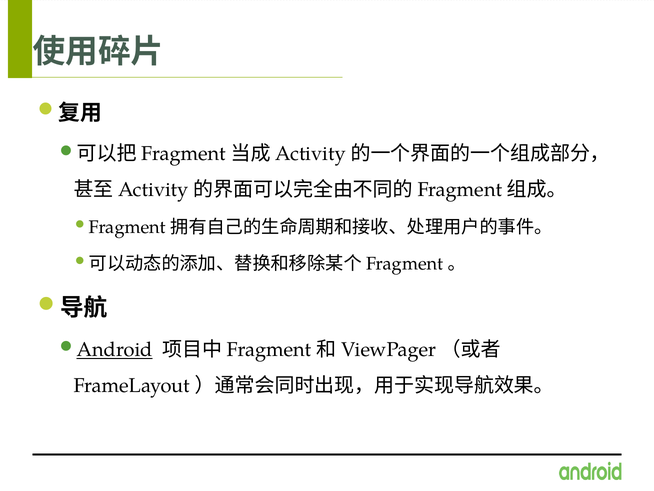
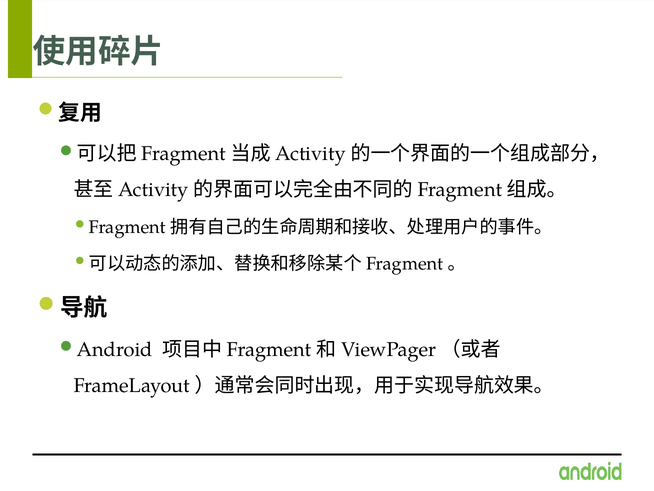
Android underline: present -> none
